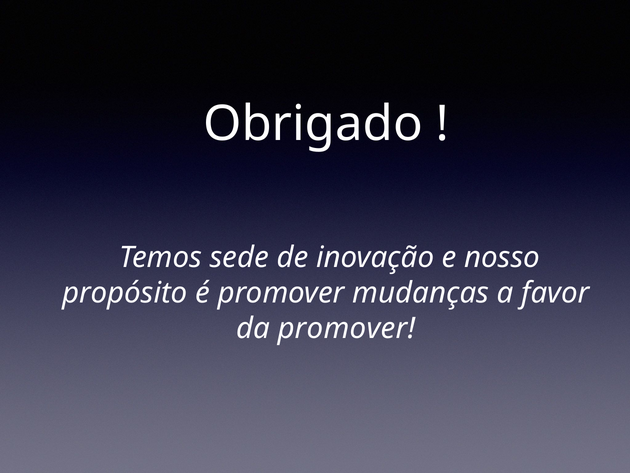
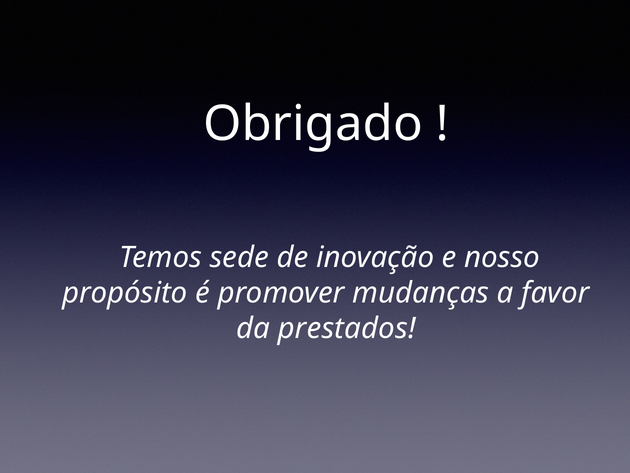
da promover: promover -> prestados
